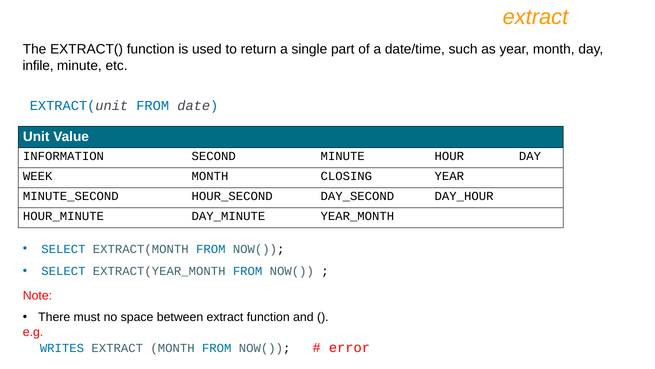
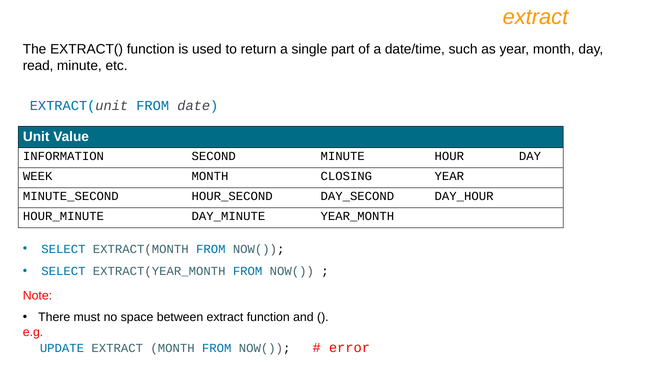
infile: infile -> read
WRITES: WRITES -> UPDATE
